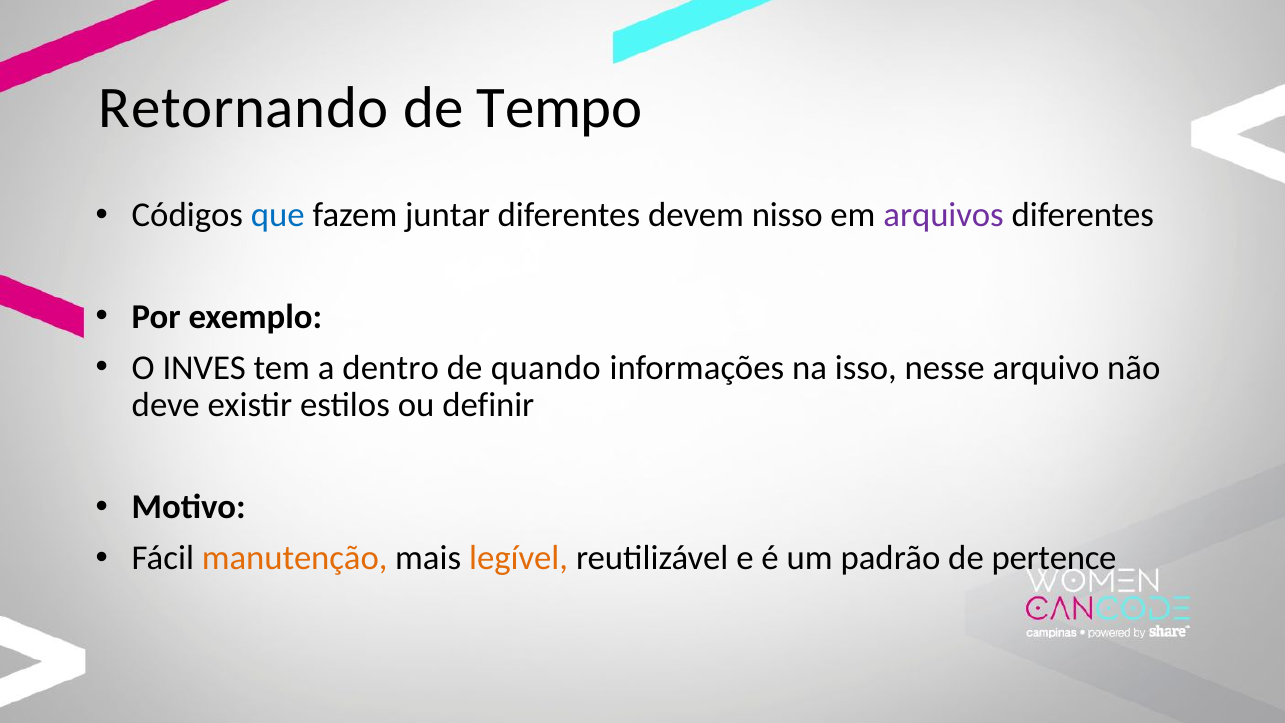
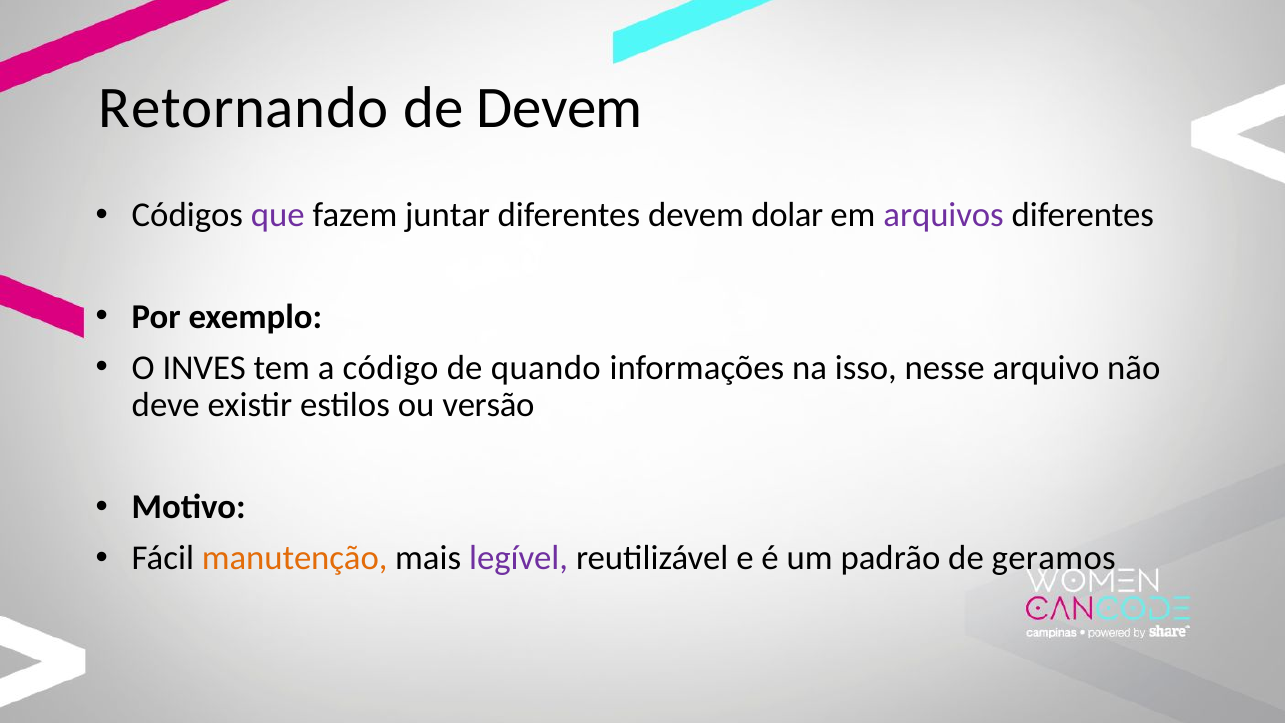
de Tempo: Tempo -> Devem
que colour: blue -> purple
nisso: nisso -> dolar
dentro: dentro -> código
definir: definir -> versão
legível colour: orange -> purple
pertence: pertence -> geramos
